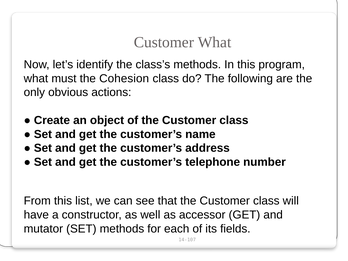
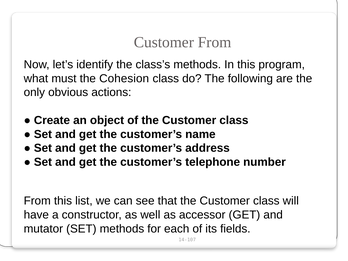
Customer What: What -> From
